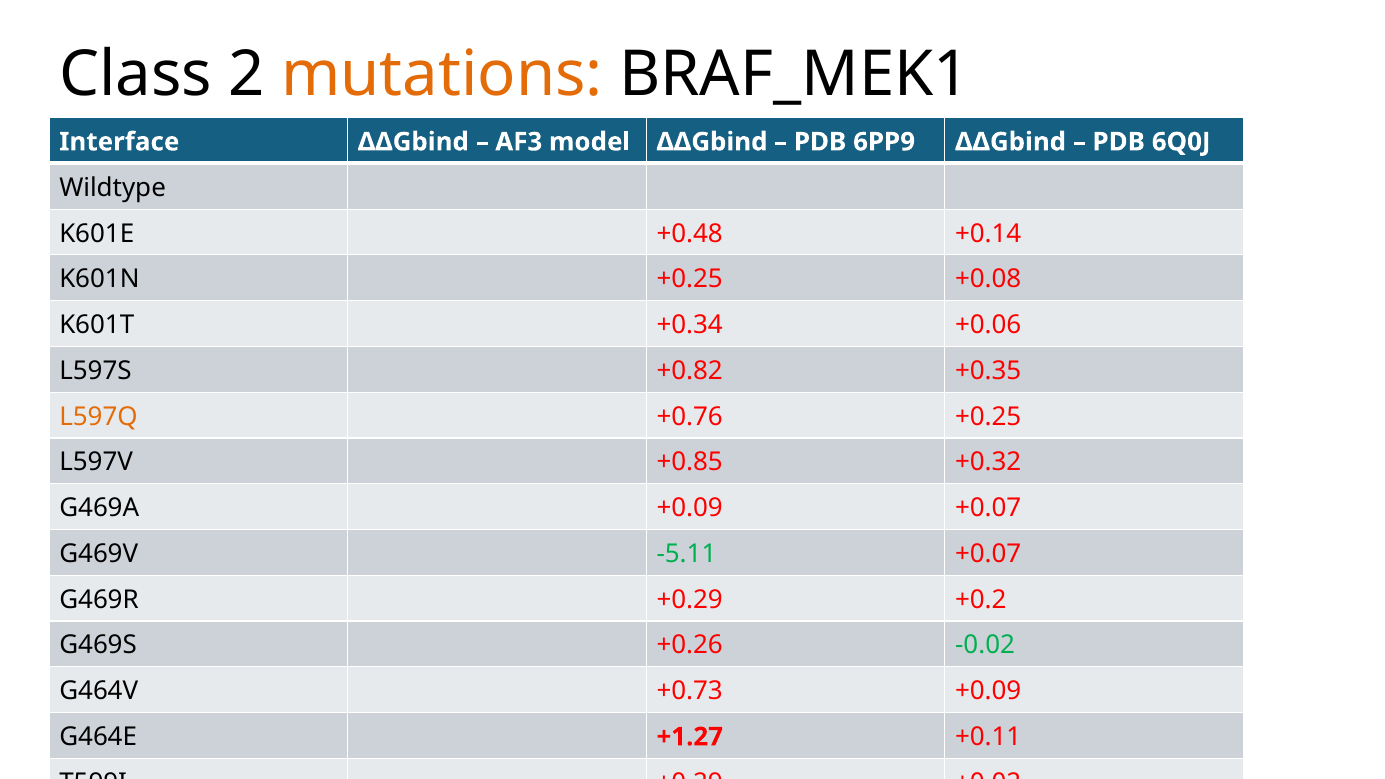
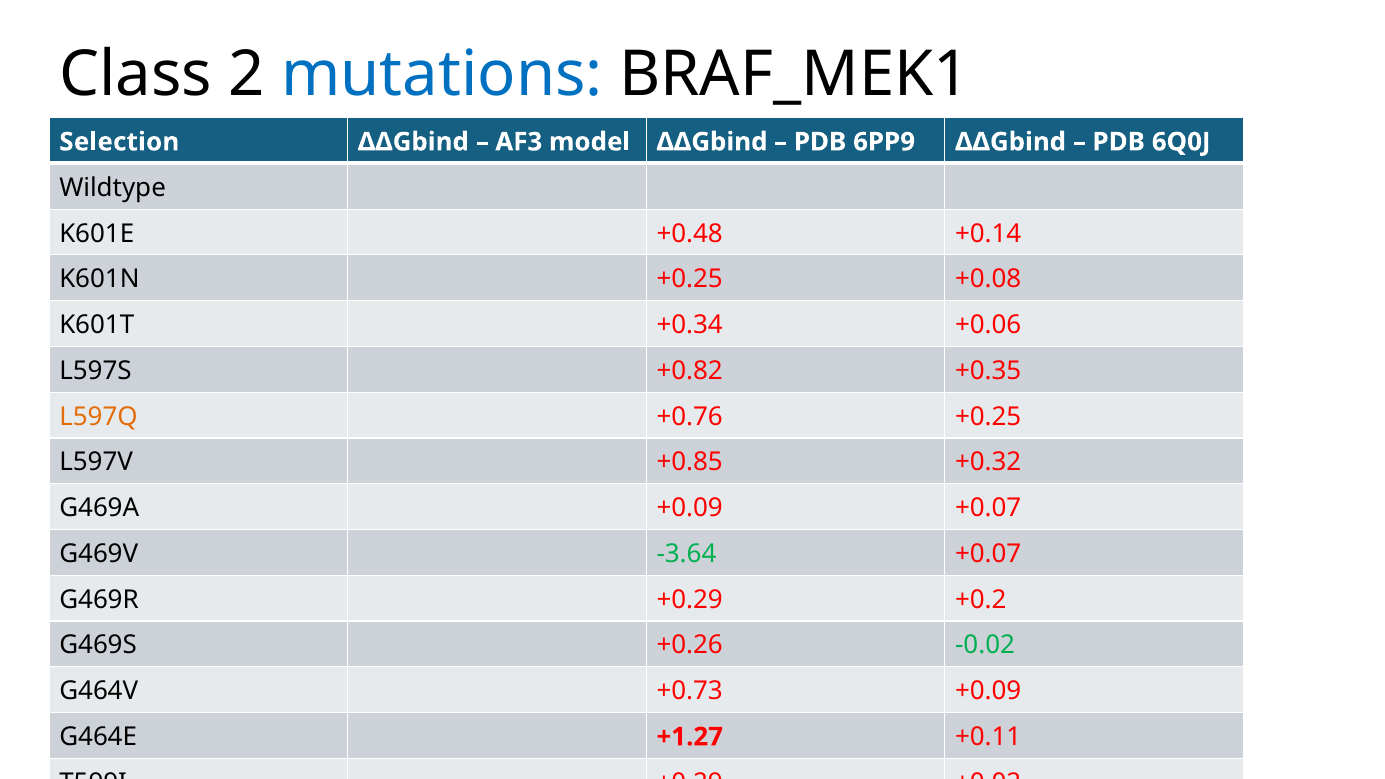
mutations colour: orange -> blue
Interface: Interface -> Selection
-5.11: -5.11 -> -3.64
